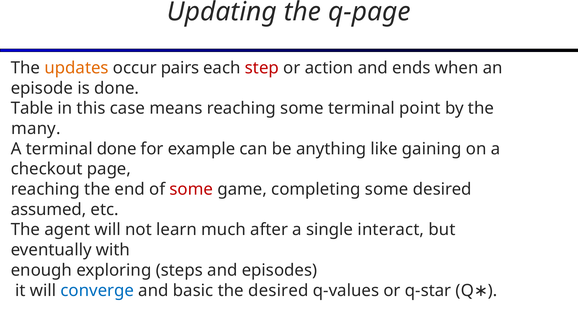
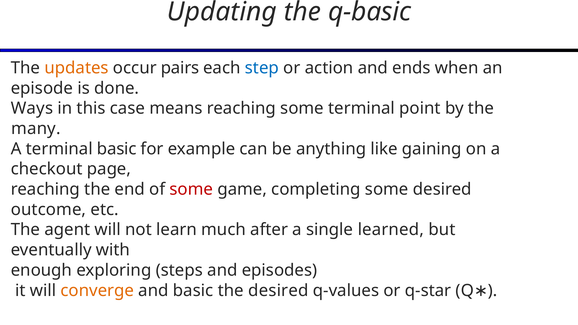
q-page: q-page -> q-basic
step colour: red -> blue
Table: Table -> Ways
terminal done: done -> basic
assumed: assumed -> outcome
interact: interact -> learned
converge colour: blue -> orange
